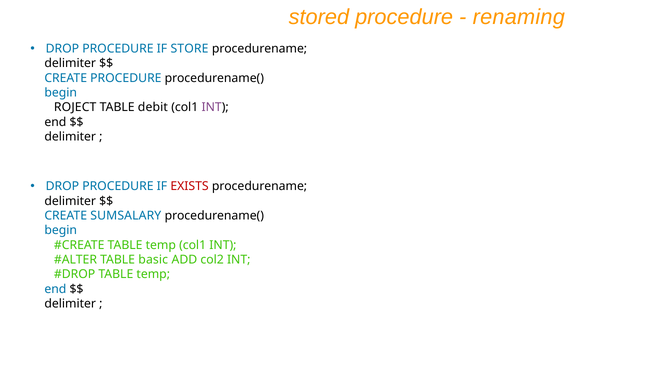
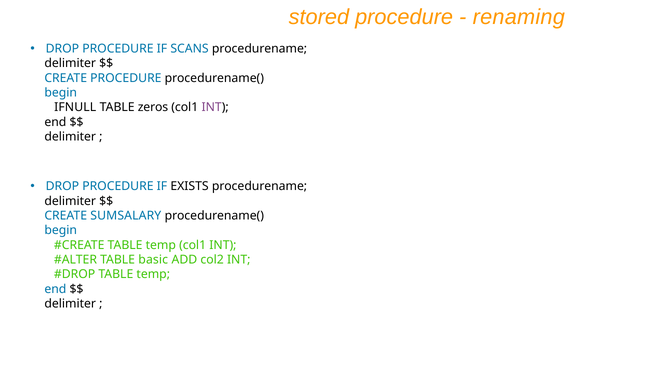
STORE: STORE -> SCANS
ROJECT: ROJECT -> IFNULL
debit: debit -> zeros
EXISTS colour: red -> black
